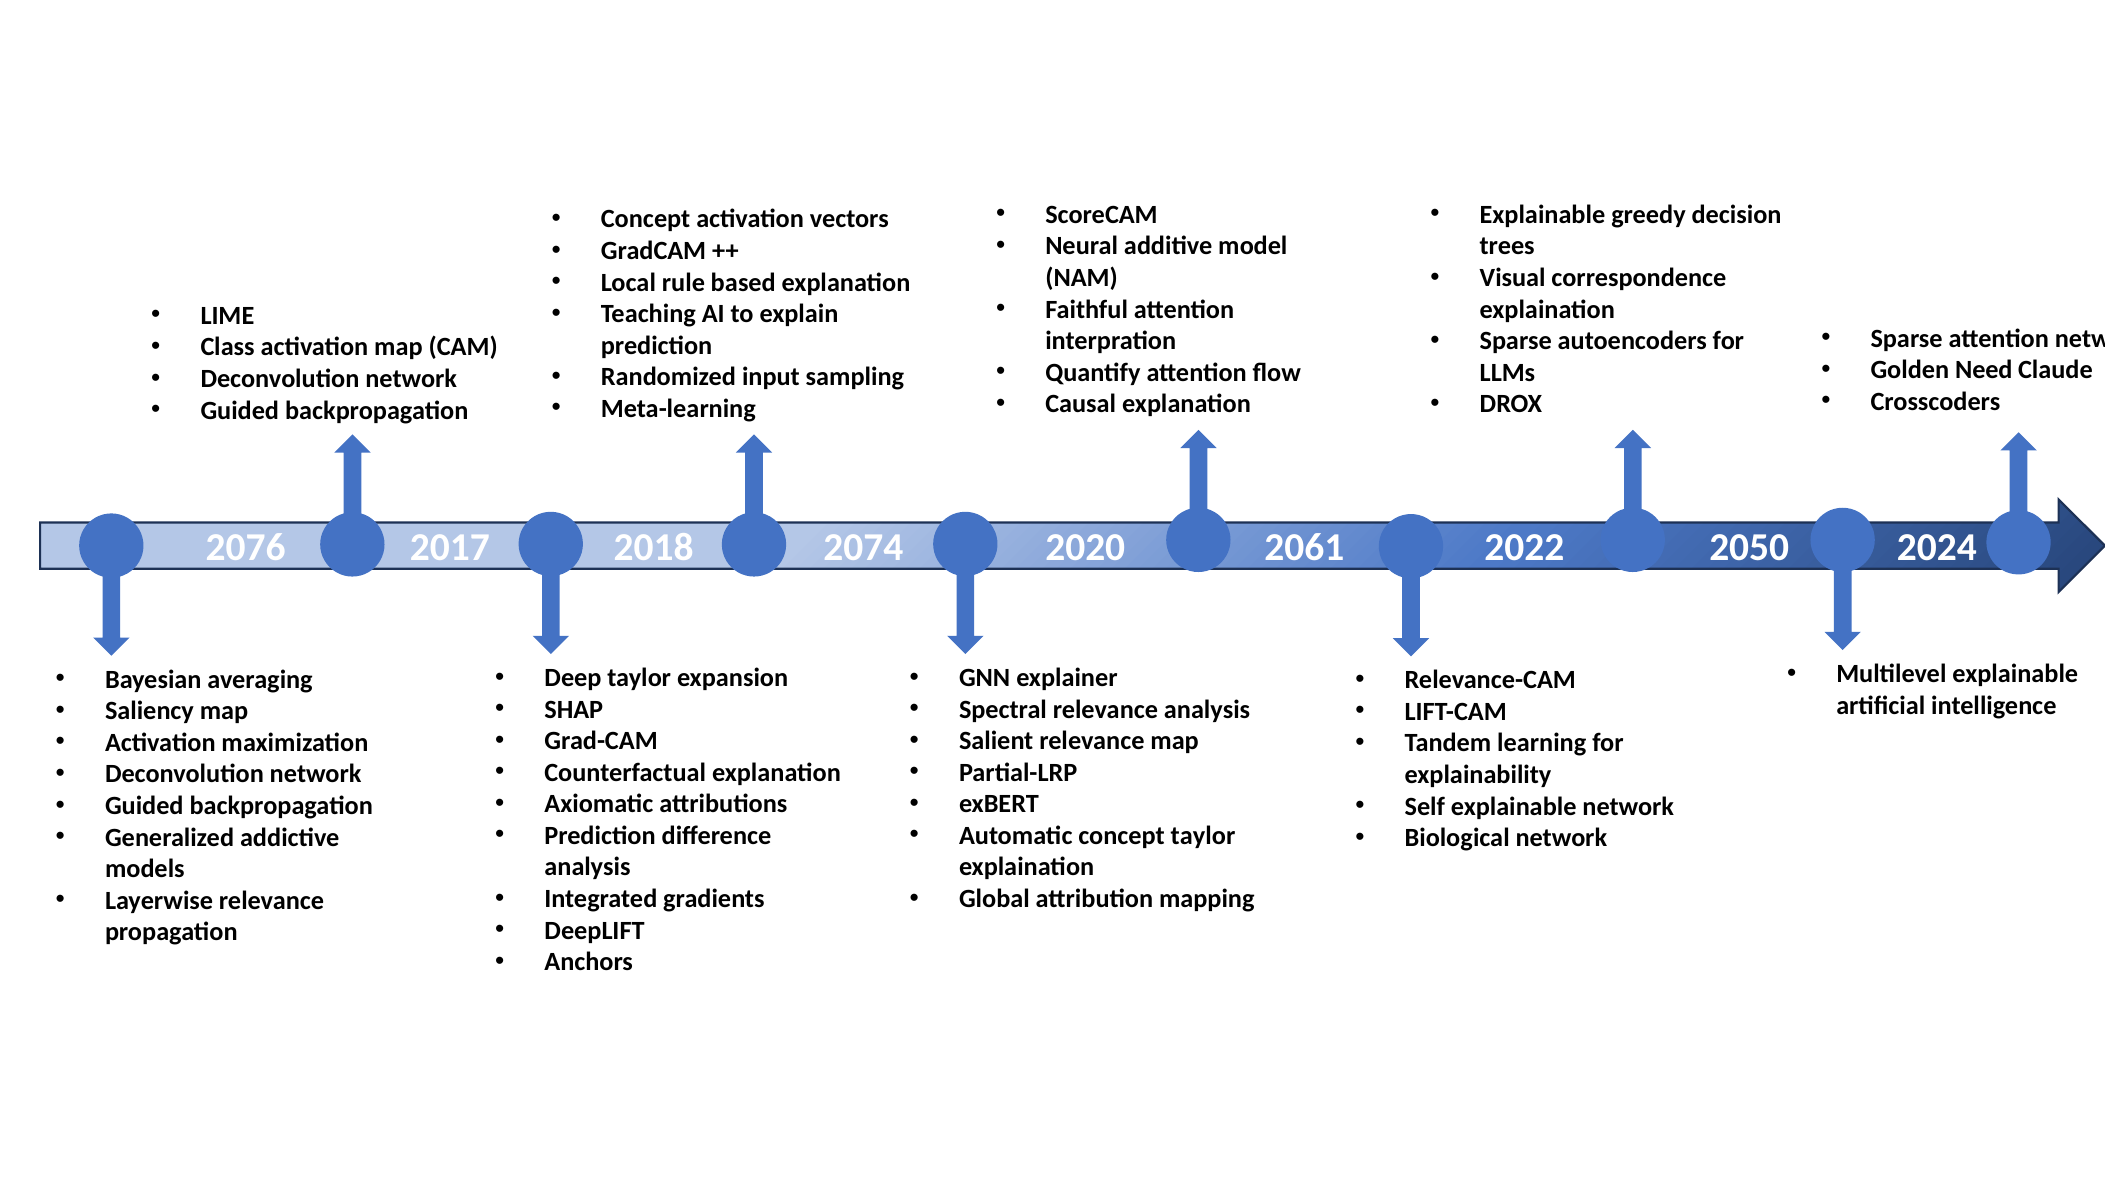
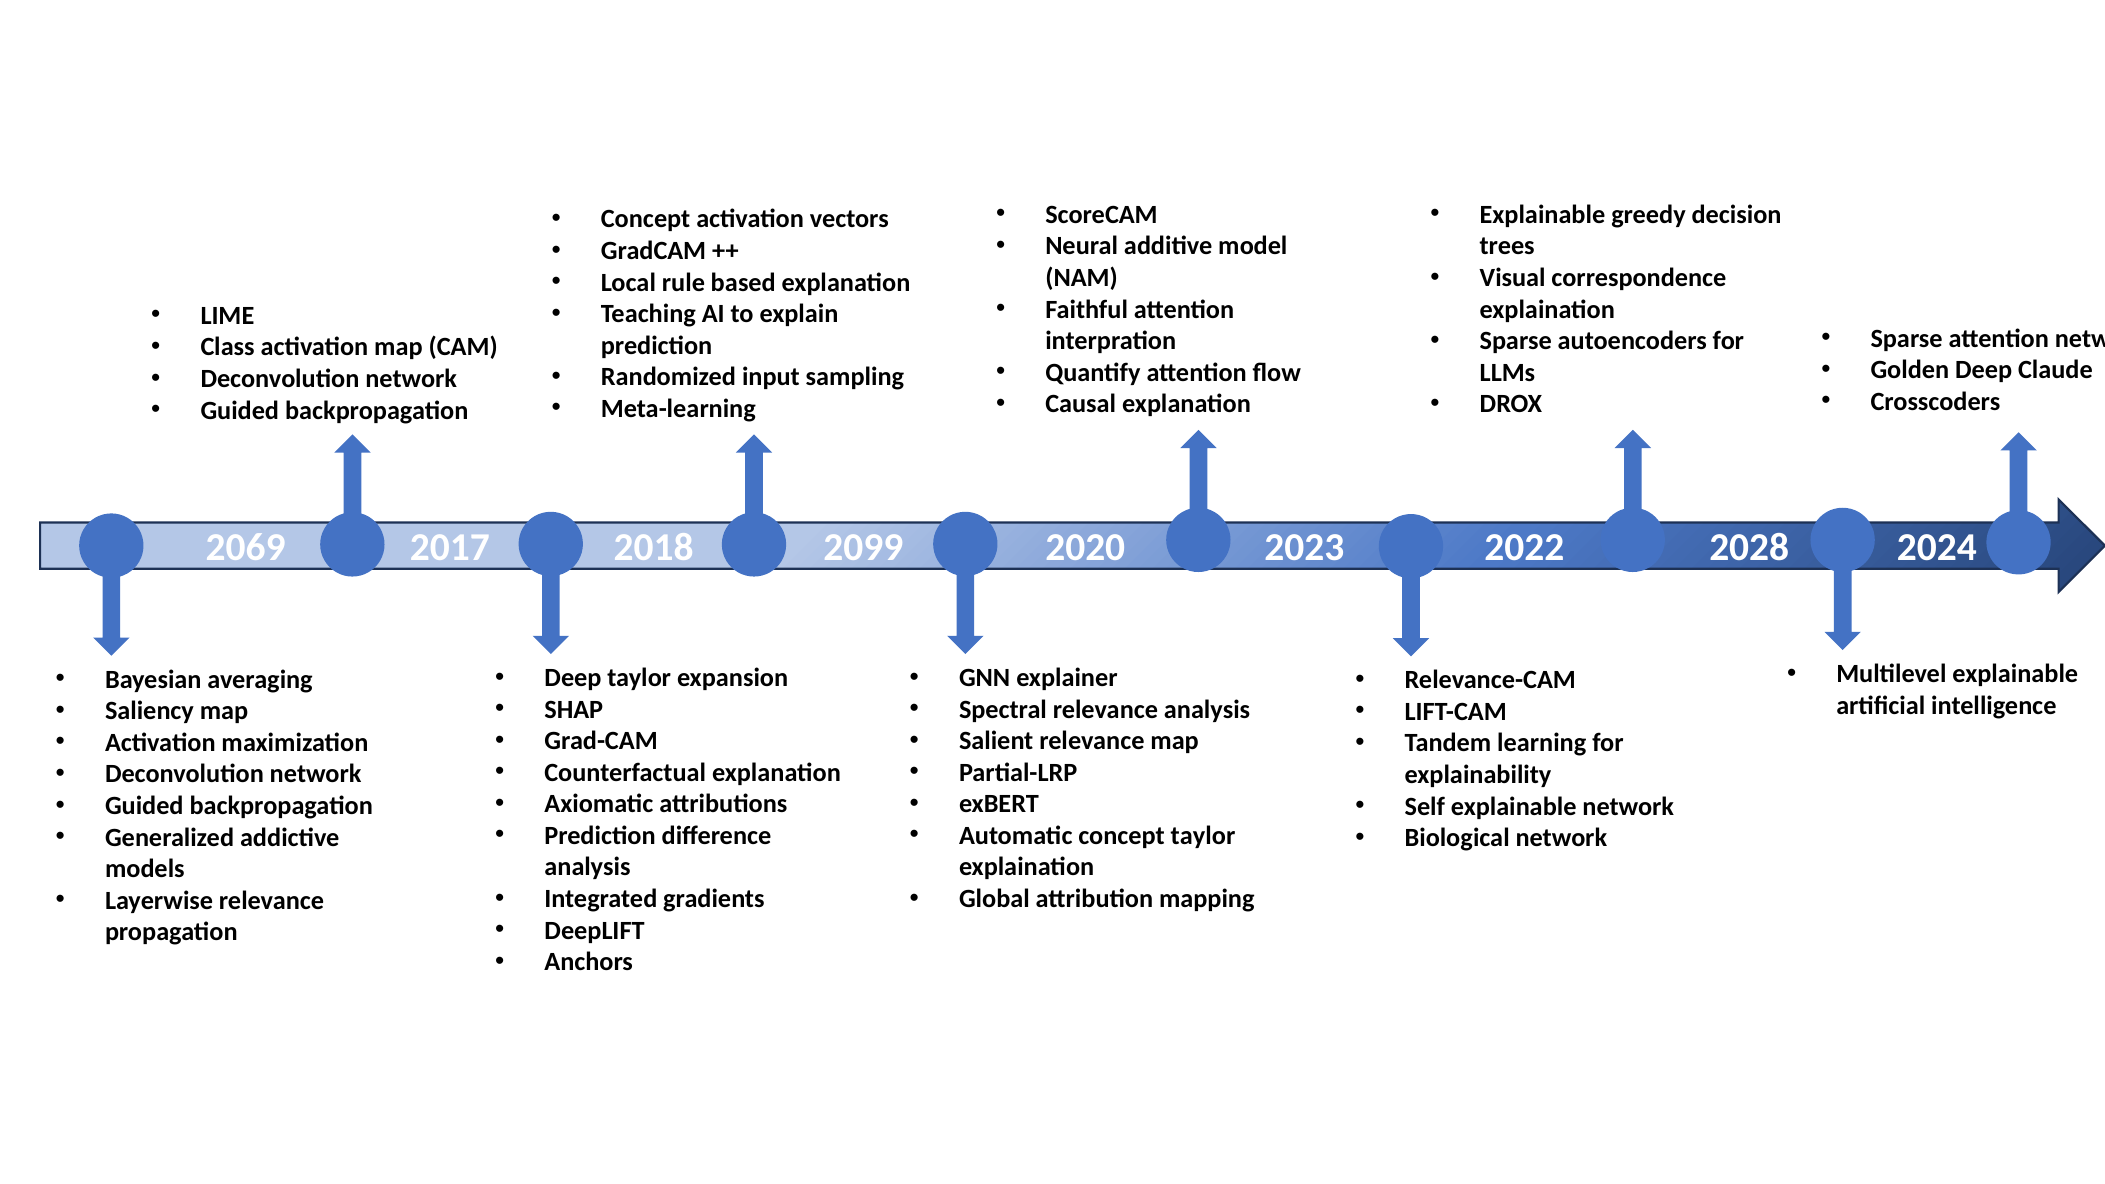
Golden Need: Need -> Deep
2076: 2076 -> 2069
2074: 2074 -> 2099
2061: 2061 -> 2023
2050: 2050 -> 2028
